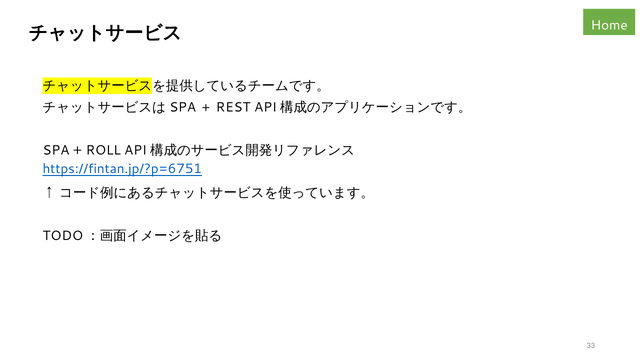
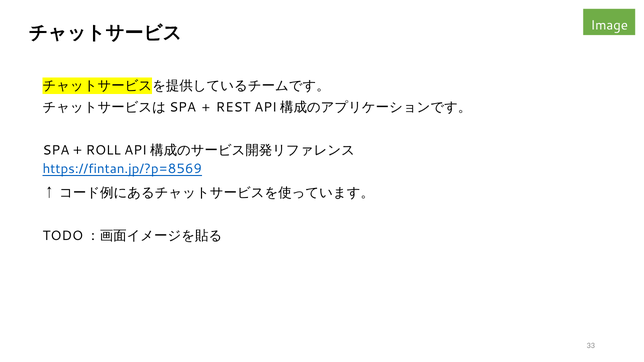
Home: Home -> Image
https://fintan.jp/?p=6751: https://fintan.jp/?p=6751 -> https://fintan.jp/?p=8569
